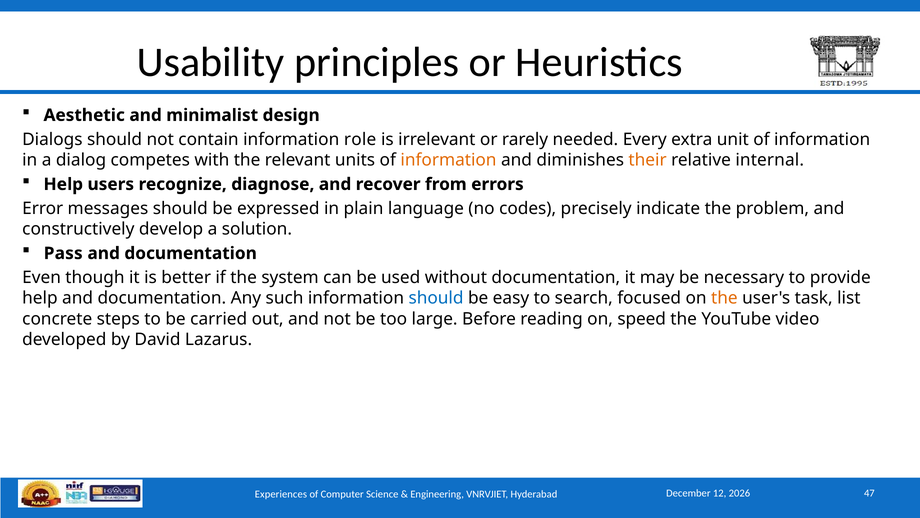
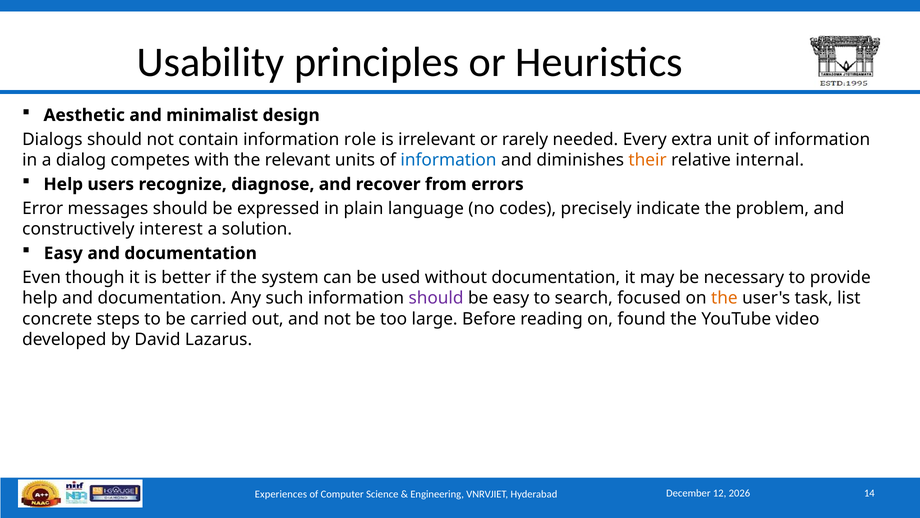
information at (449, 160) colour: orange -> blue
develop: develop -> interest
Pass at (63, 253): Pass -> Easy
should at (436, 298) colour: blue -> purple
speed: speed -> found
47: 47 -> 14
